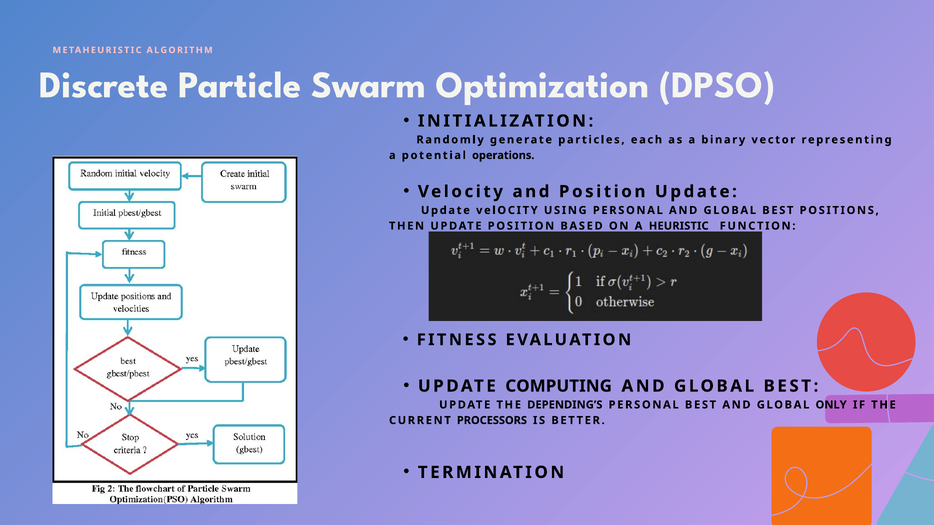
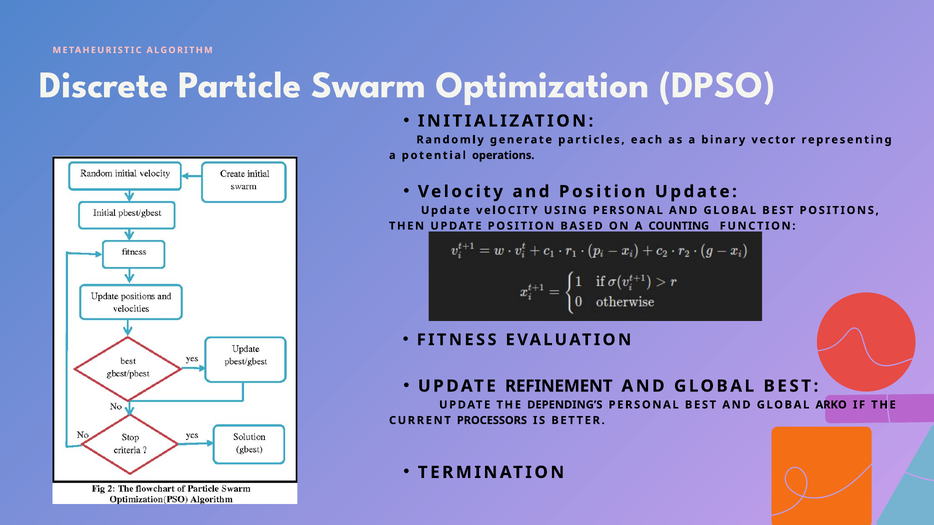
HEURISTIC: HEURISTIC -> COUNTING
COMPUTING: COMPUTING -> REFINEMENT
ONLY: ONLY -> ARKO
